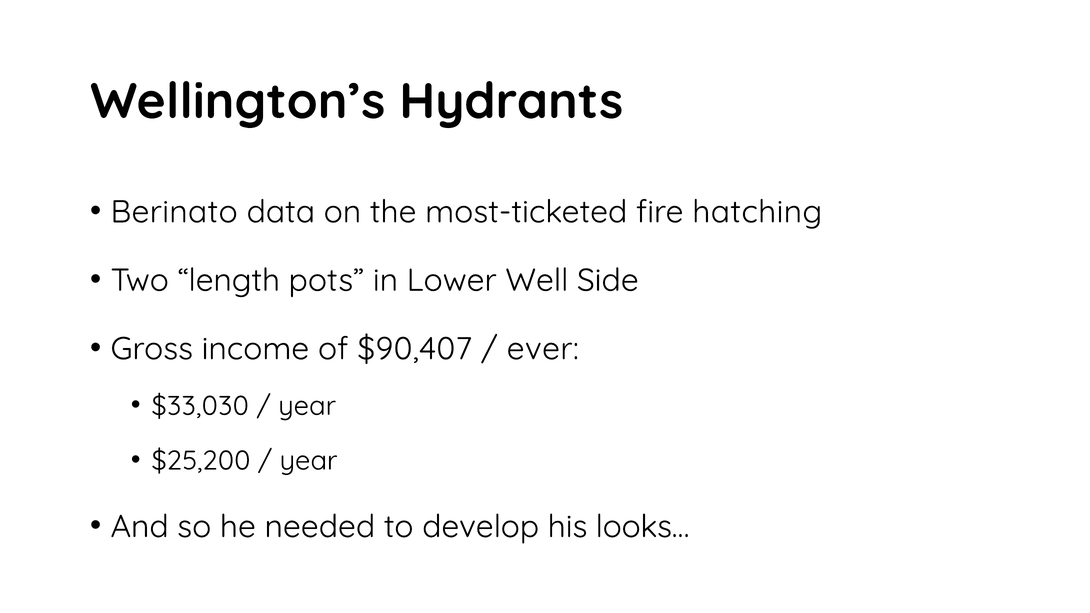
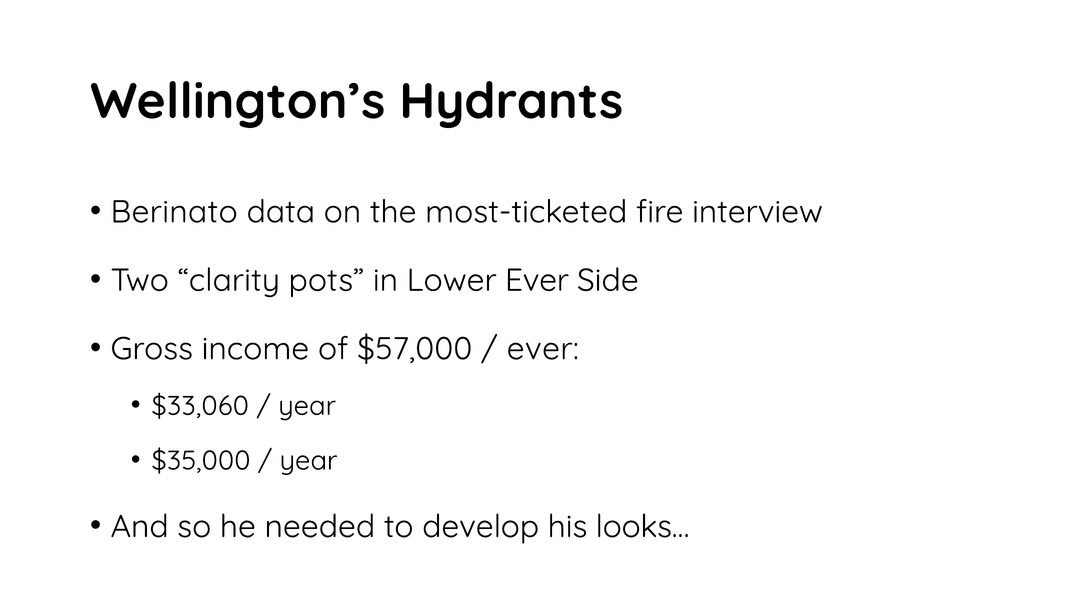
hatching: hatching -> interview
length: length -> clarity
Lower Well: Well -> Ever
$90,407: $90,407 -> $57,000
$33,030: $33,030 -> $33,060
$25,200: $25,200 -> $35,000
